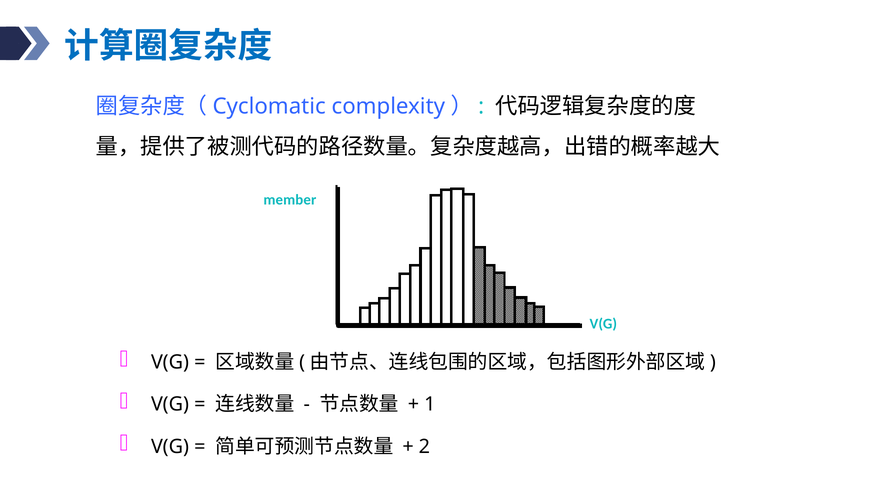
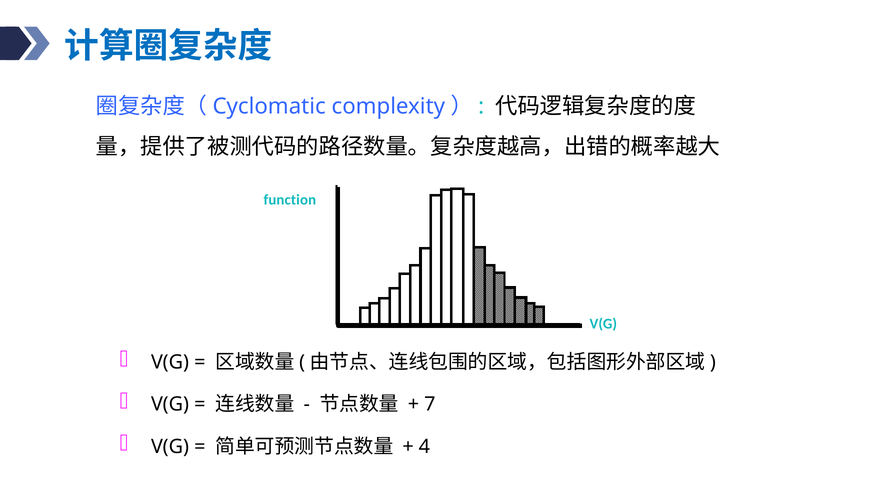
member: member -> function
1: 1 -> 7
2: 2 -> 4
